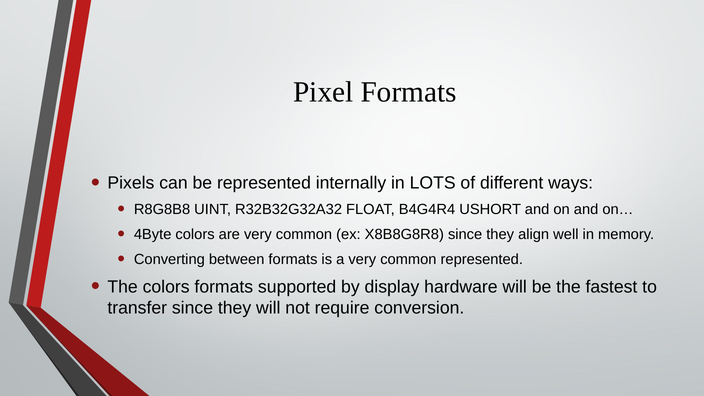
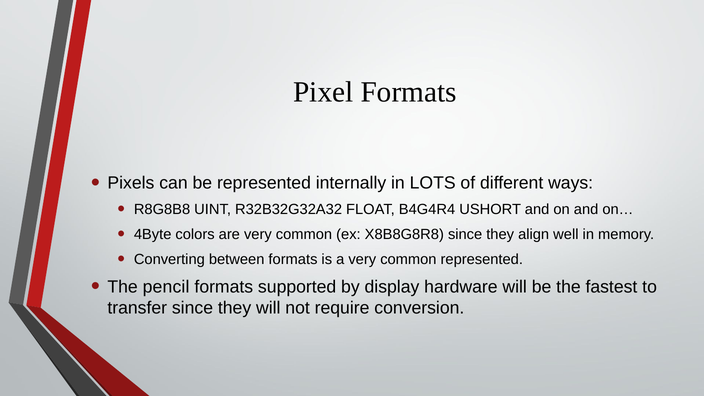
The colors: colors -> pencil
